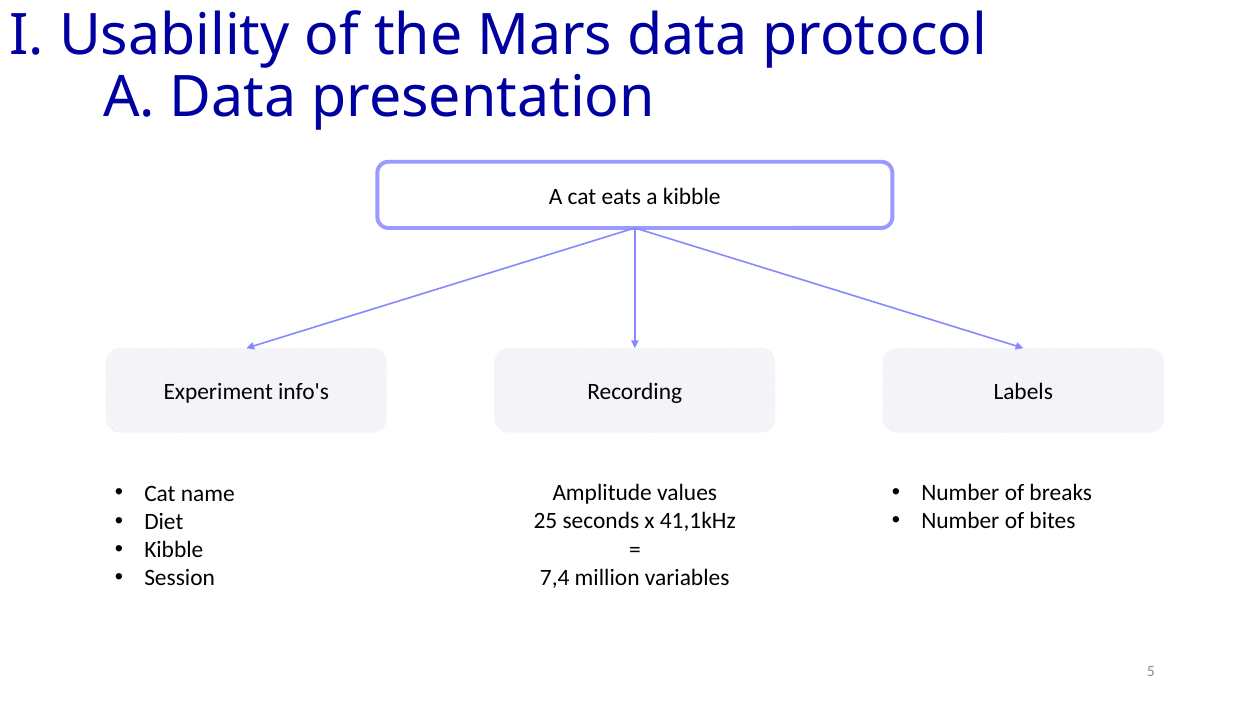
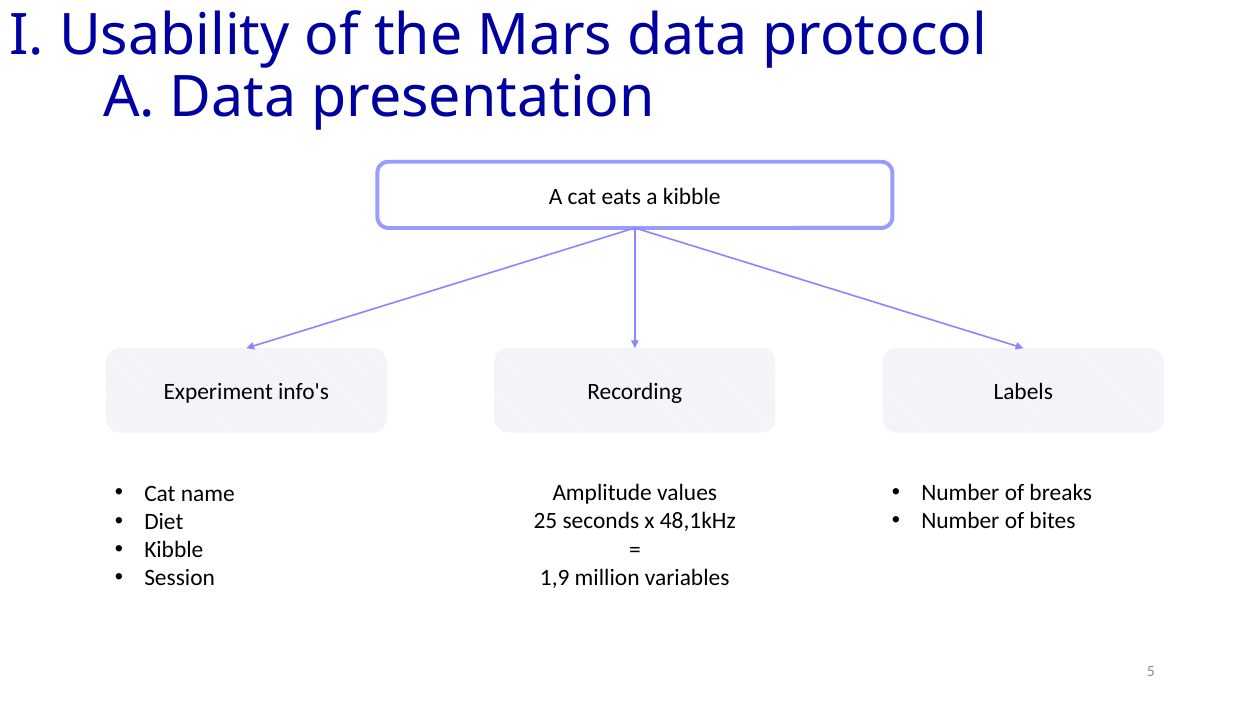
41,1kHz: 41,1kHz -> 48,1kHz
7,4: 7,4 -> 1,9
